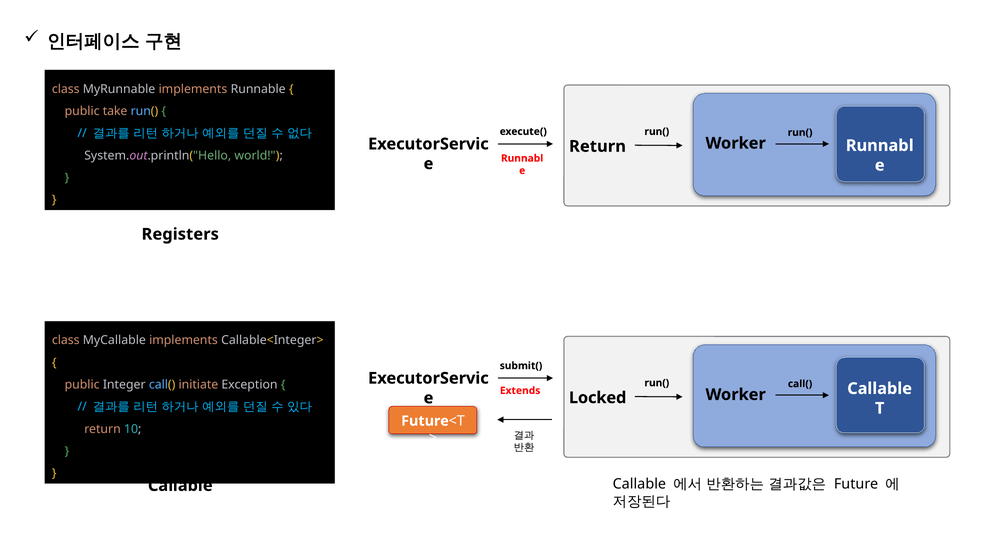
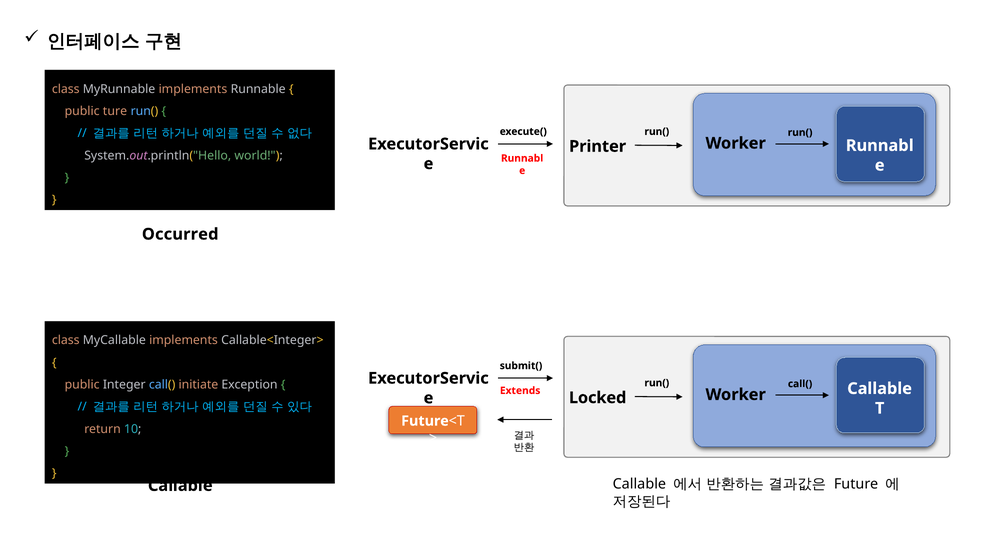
take: take -> ture
Return at (597, 147): Return -> Printer
Registers: Registers -> Occurred
